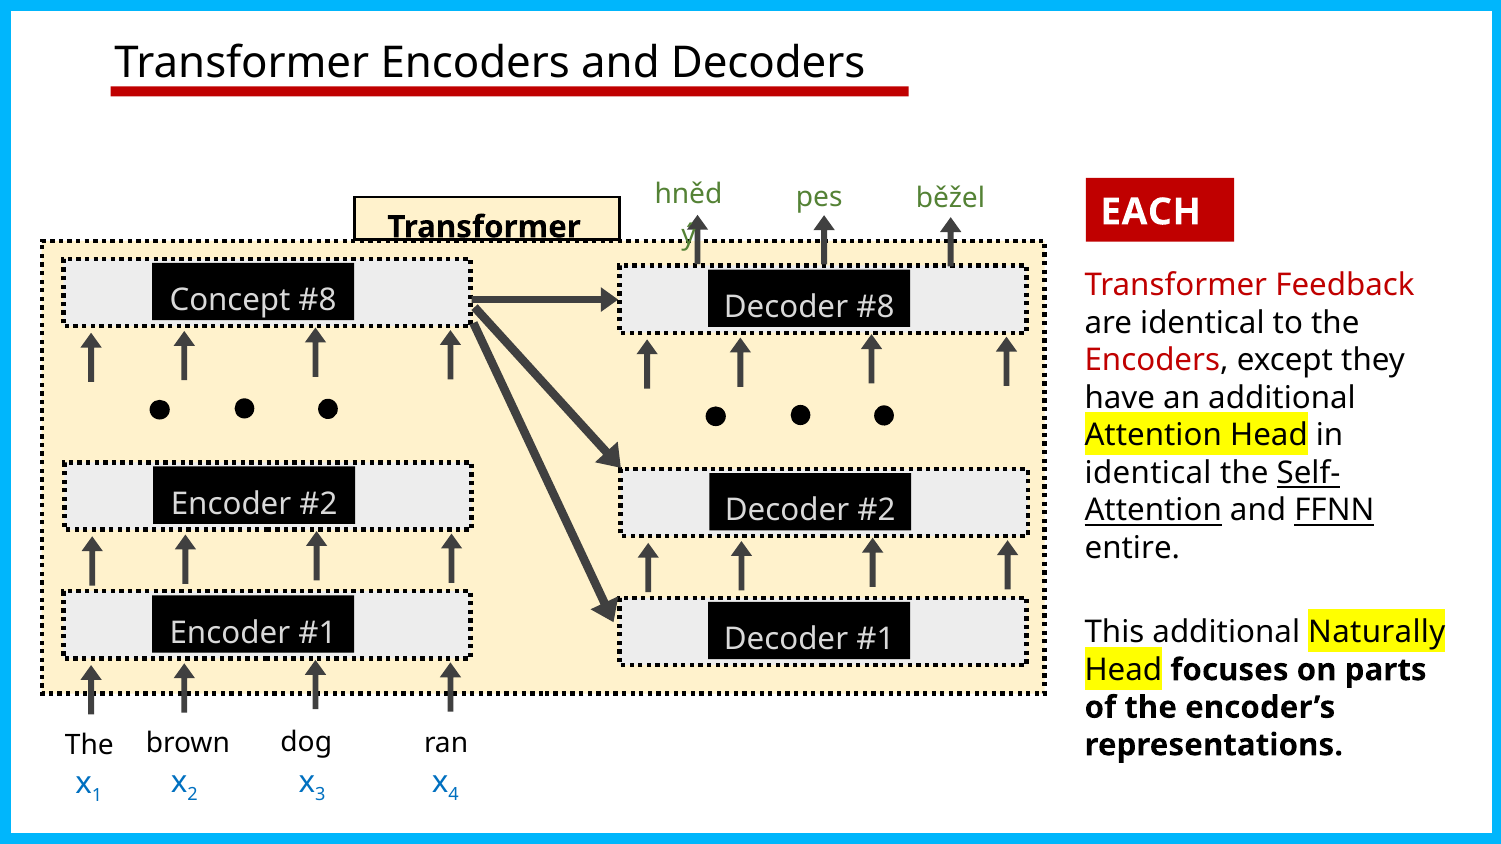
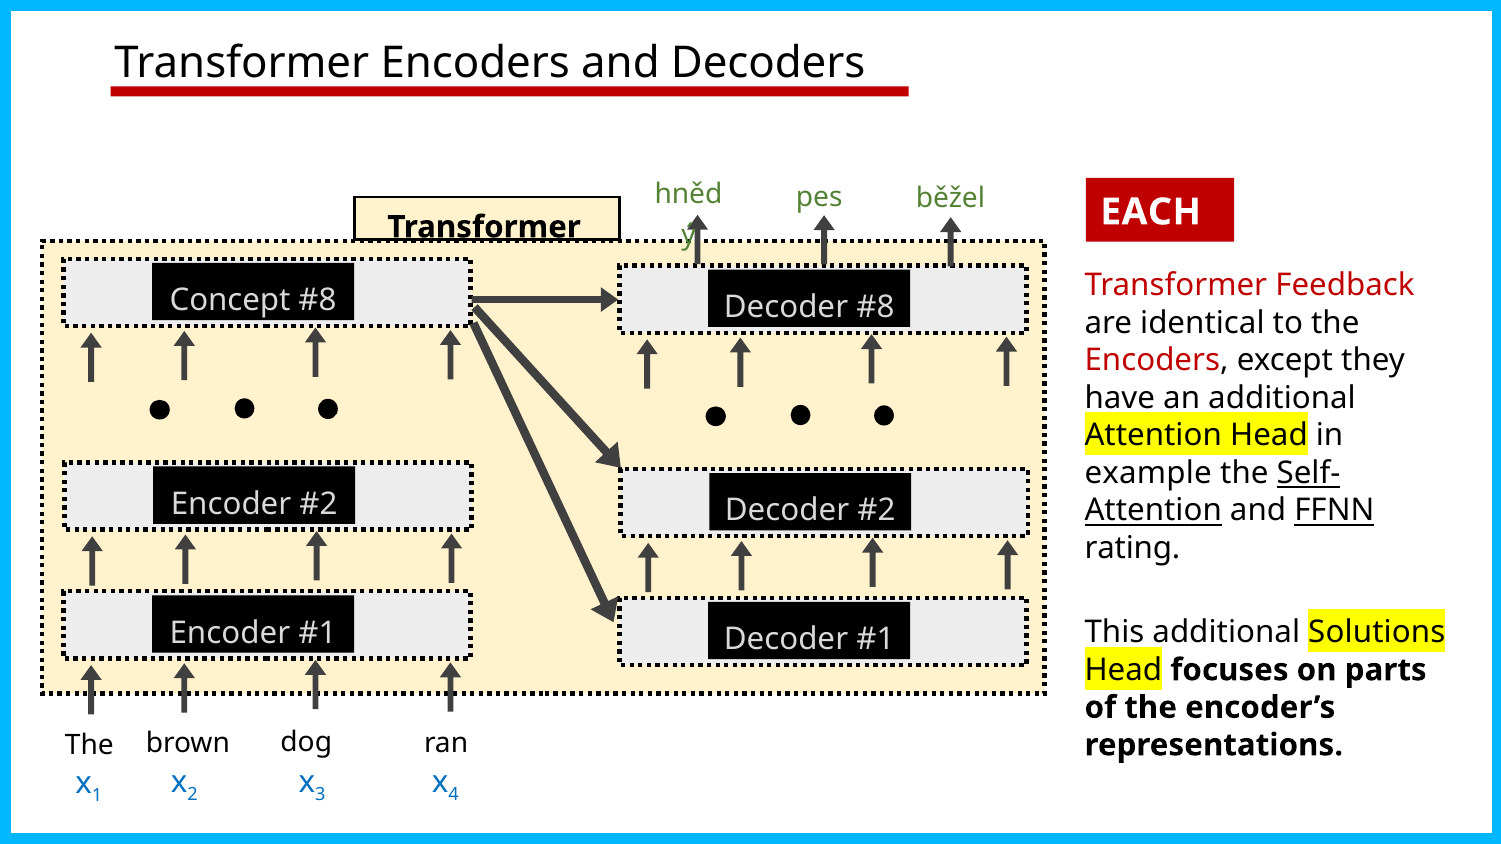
identical at (1148, 473): identical -> example
entire: entire -> rating
Naturally: Naturally -> Solutions
